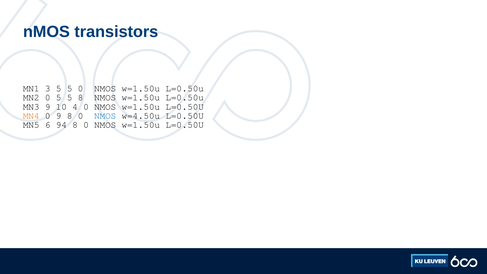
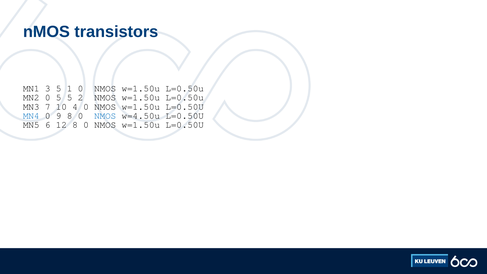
3 5 5: 5 -> 1
5 8: 8 -> 2
MN3 9: 9 -> 7
MN4 colour: orange -> blue
94: 94 -> 12
